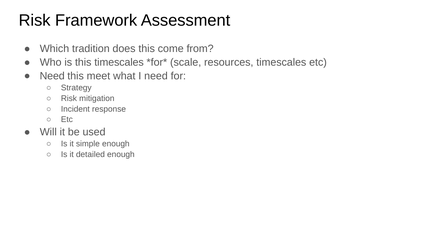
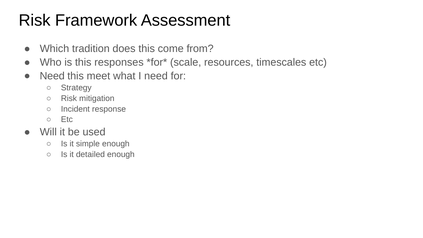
this timescales: timescales -> responses
